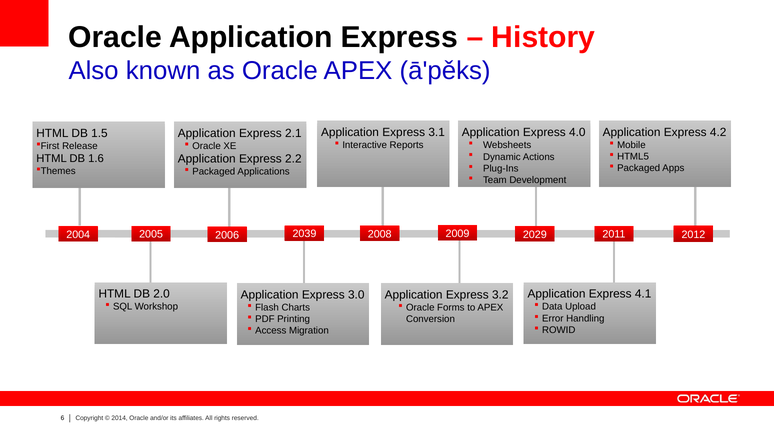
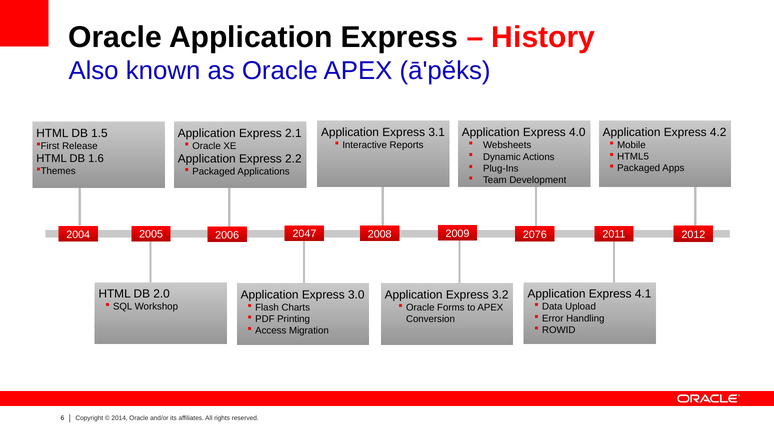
2039: 2039 -> 2047
2029: 2029 -> 2076
